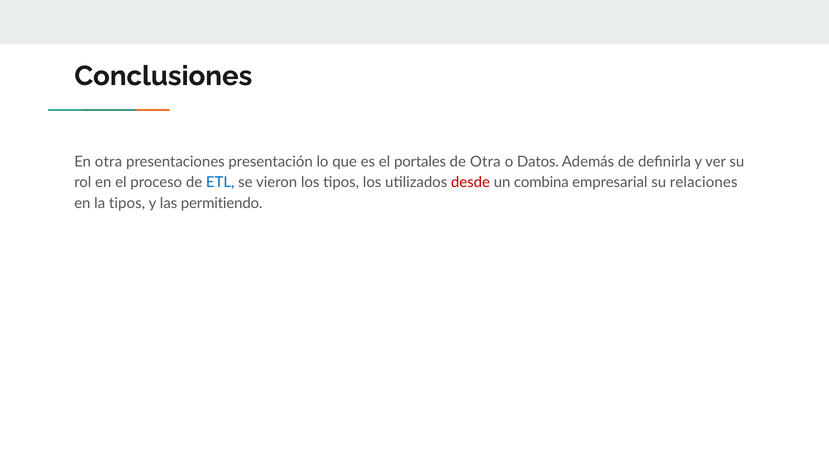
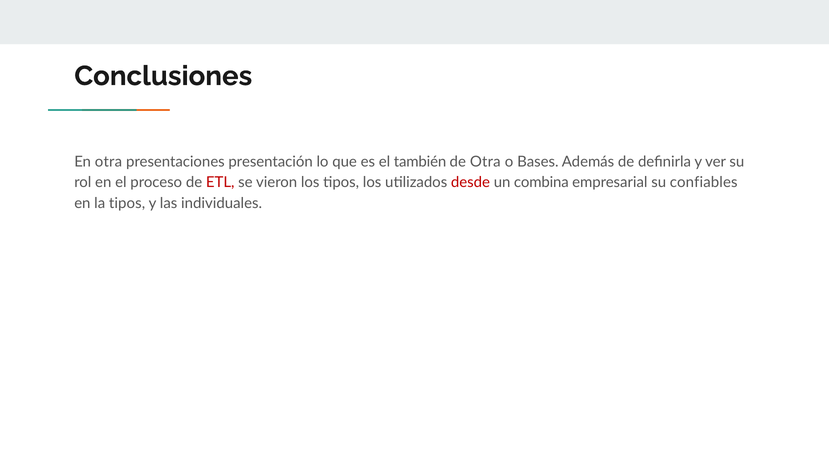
portales: portales -> también
Datos: Datos -> Bases
ETL colour: blue -> red
relaciones: relaciones -> confiables
permitiendo: permitiendo -> individuales
